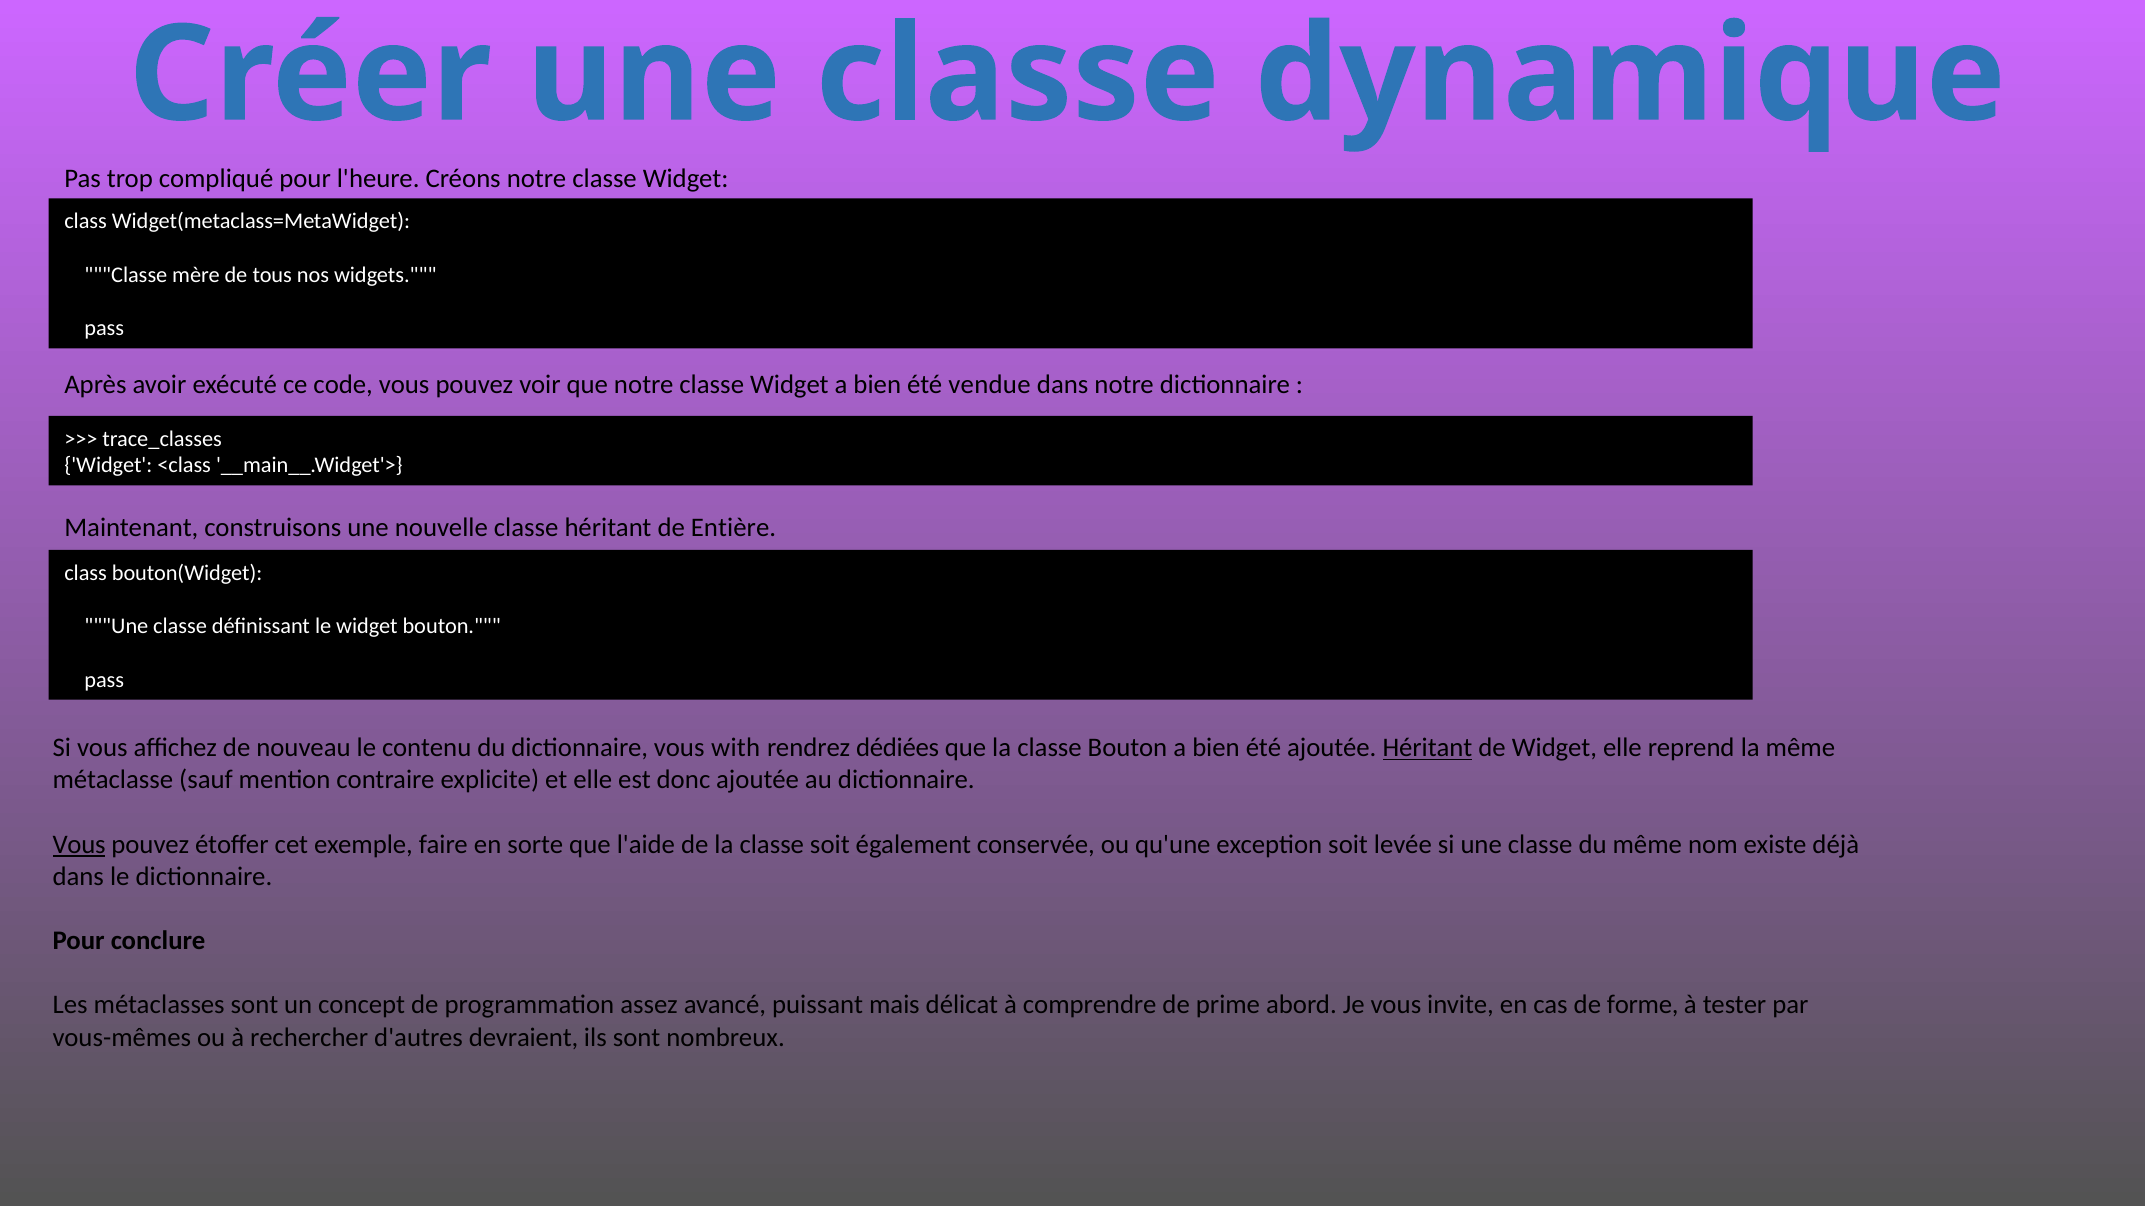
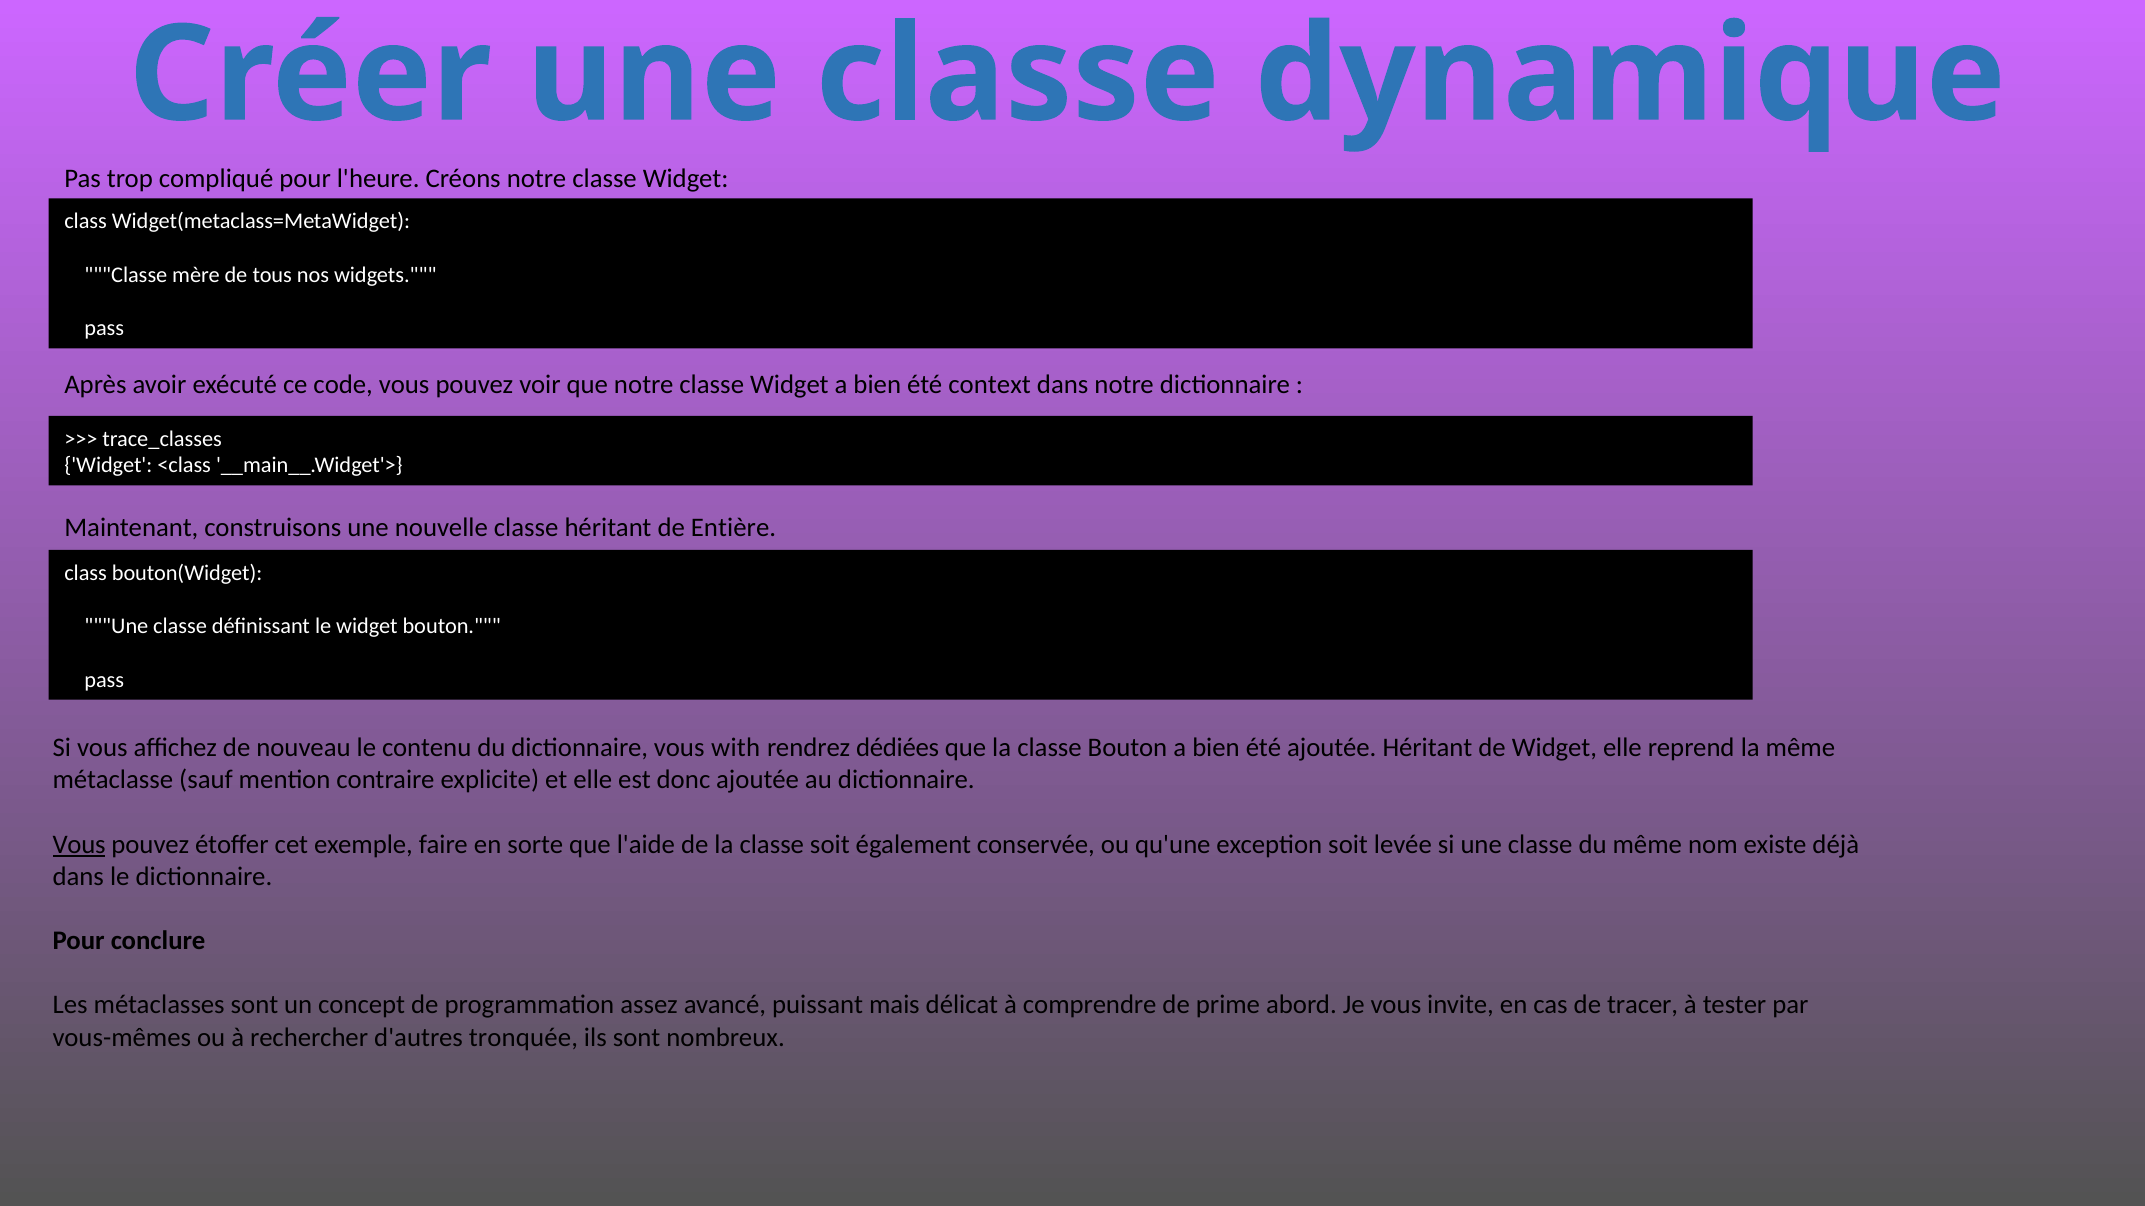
vendue: vendue -> context
Héritant at (1427, 748) underline: present -> none
forme: forme -> tracer
devraient: devraient -> tronquée
